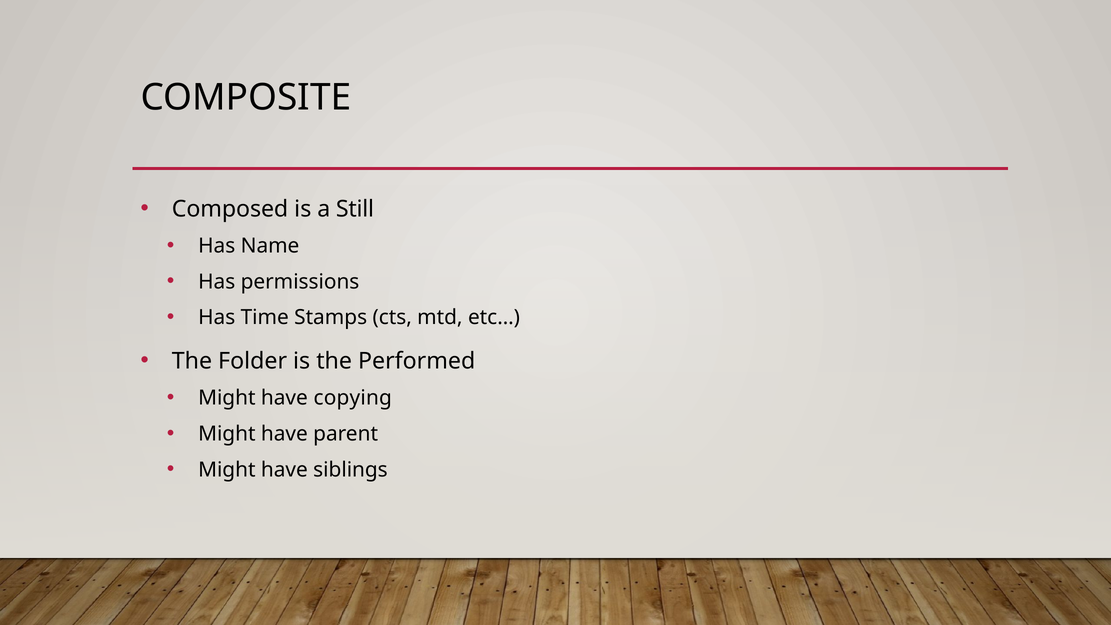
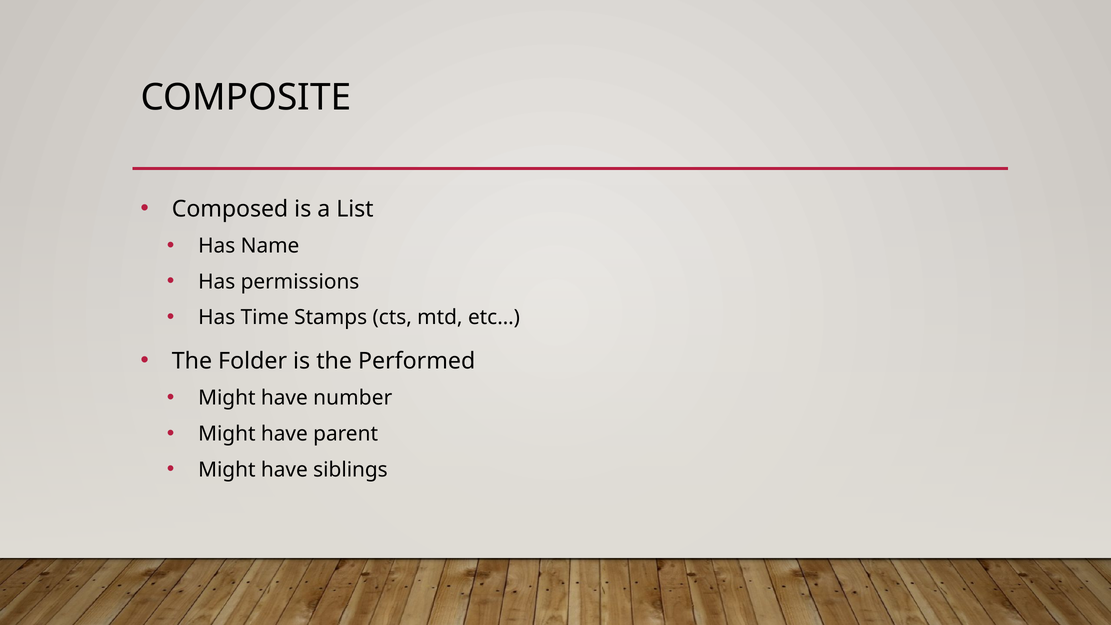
Still: Still -> List
copying: copying -> number
